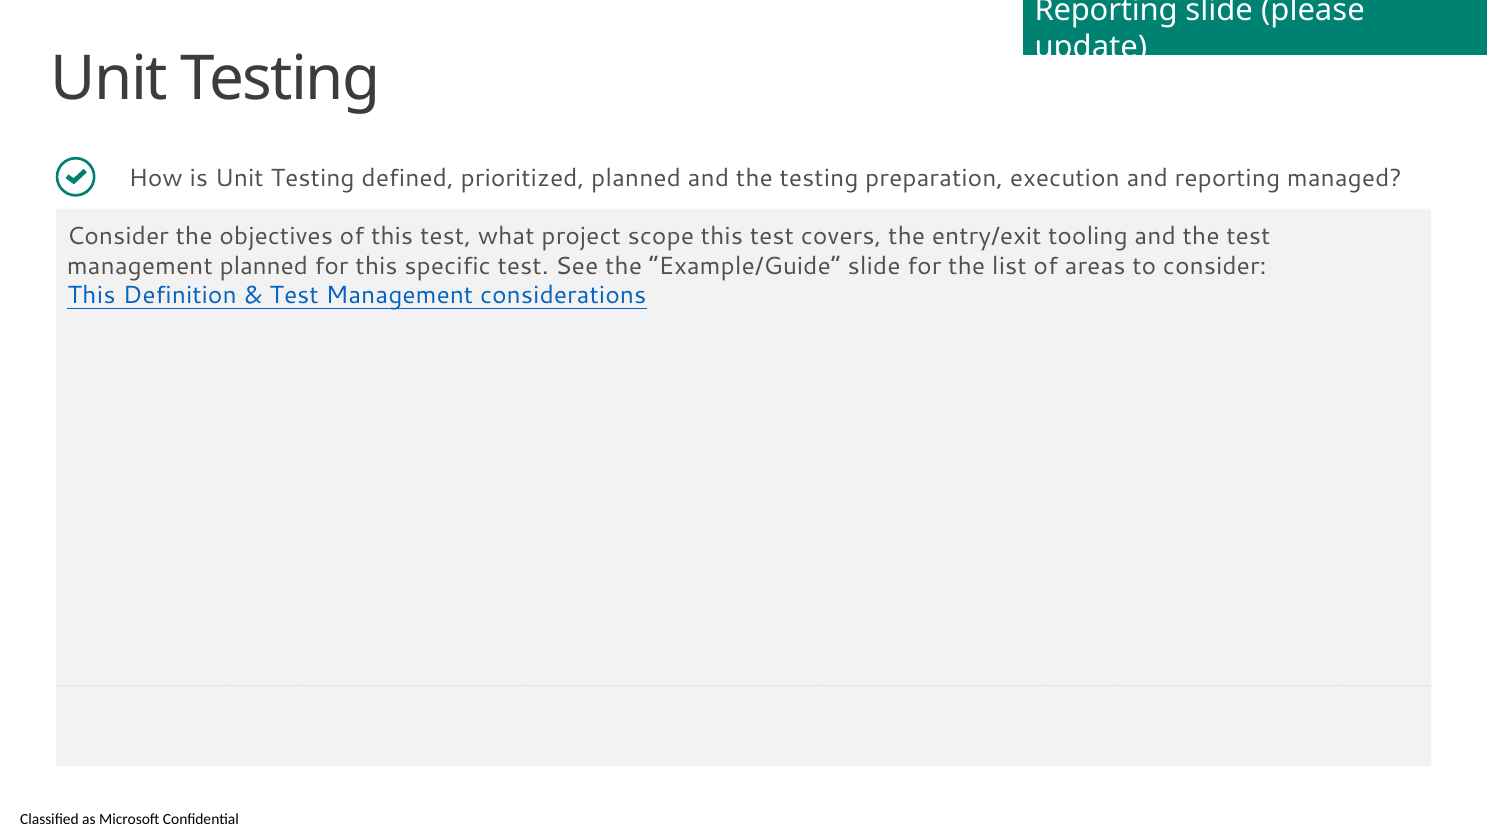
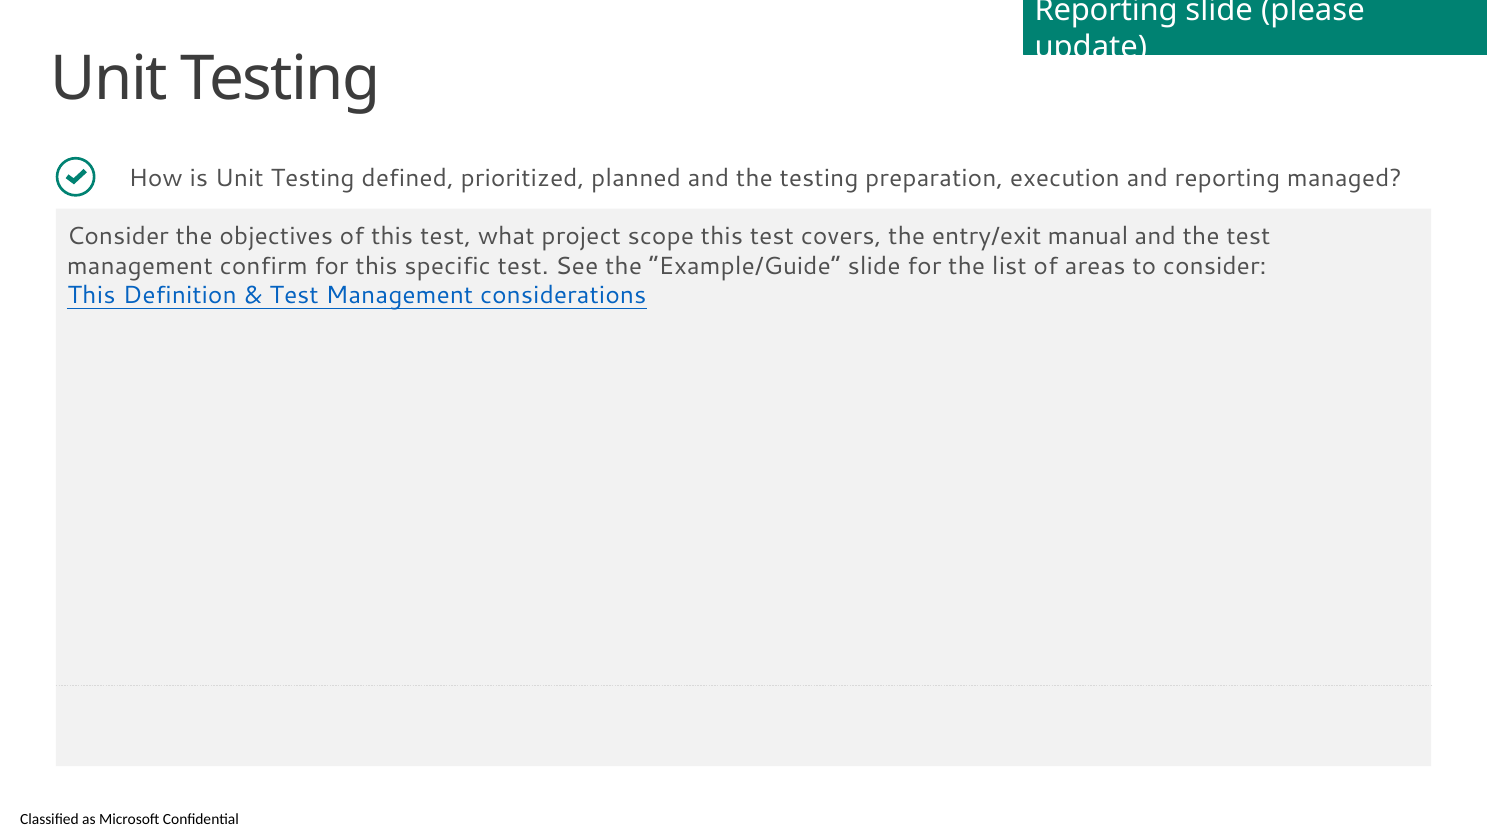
tooling: tooling -> manual
management planned: planned -> confirm
